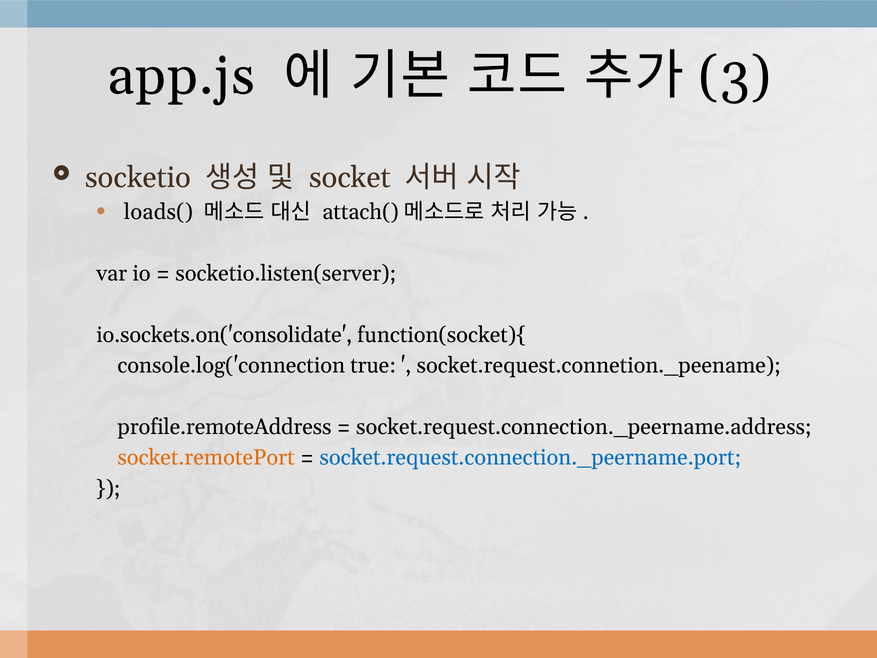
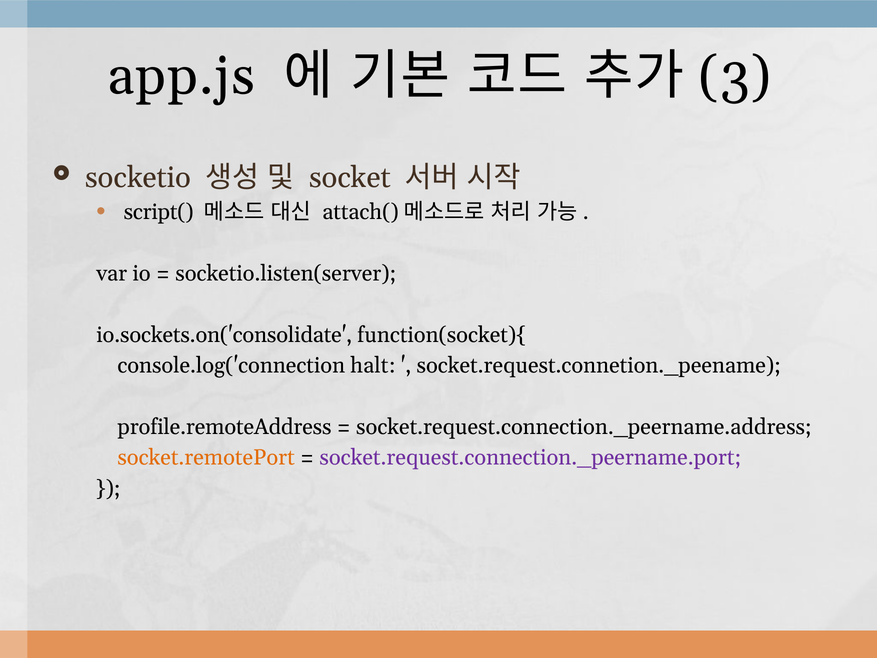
loads(: loads( -> script(
true: true -> halt
socket.request.connection._peername.port colour: blue -> purple
